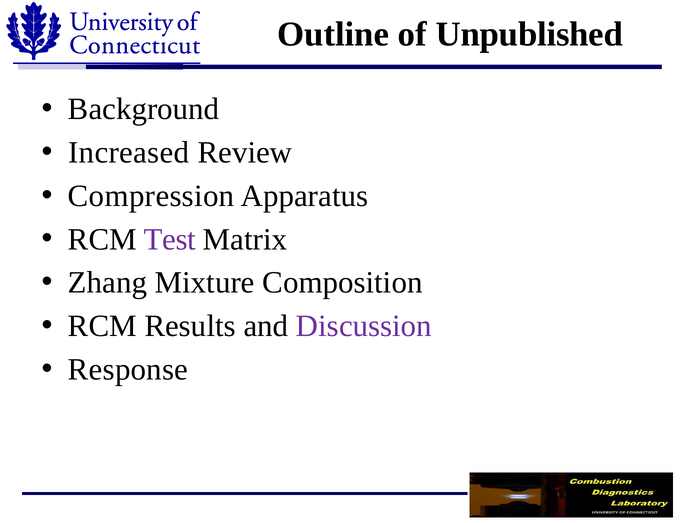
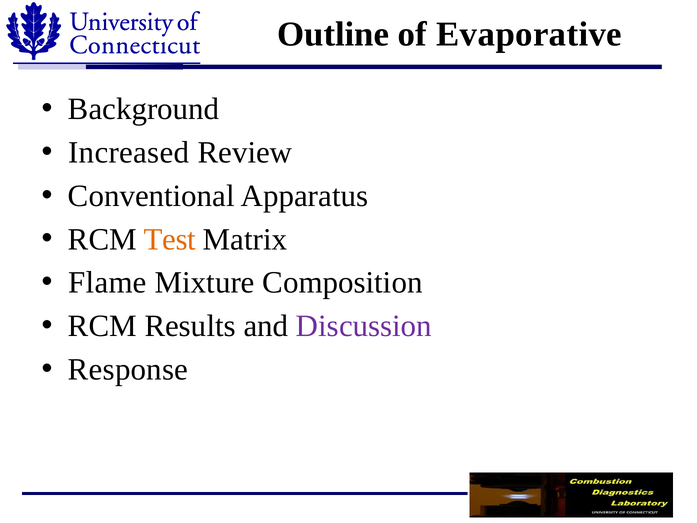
Unpublished: Unpublished -> Evaporative
Compression: Compression -> Conventional
Test colour: purple -> orange
Zhang: Zhang -> Flame
